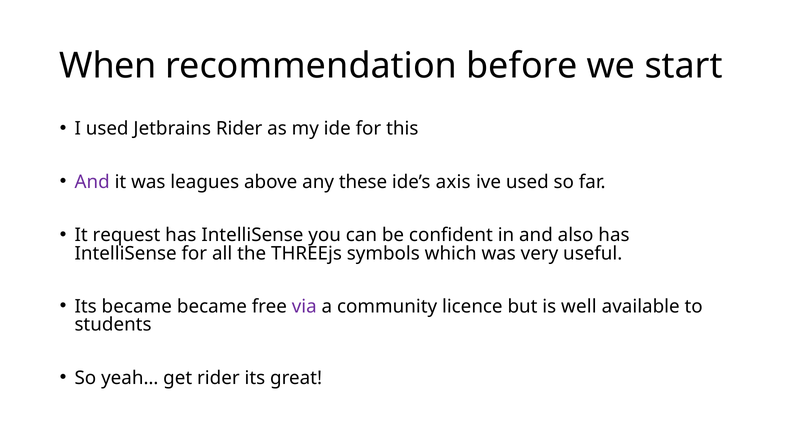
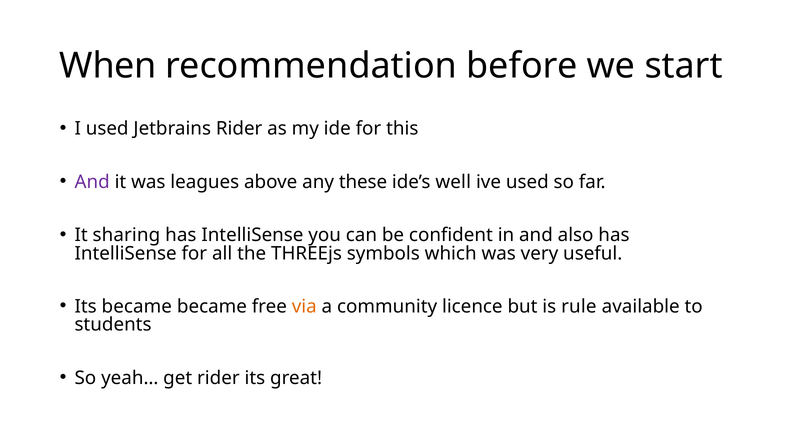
axis: axis -> well
request: request -> sharing
via colour: purple -> orange
well: well -> rule
